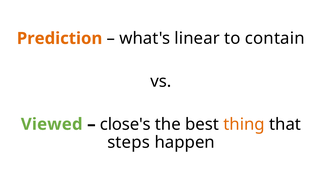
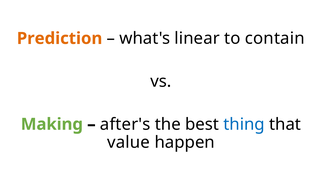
Viewed: Viewed -> Making
close's: close's -> after's
thing colour: orange -> blue
steps: steps -> value
